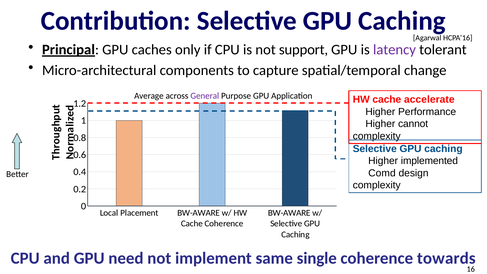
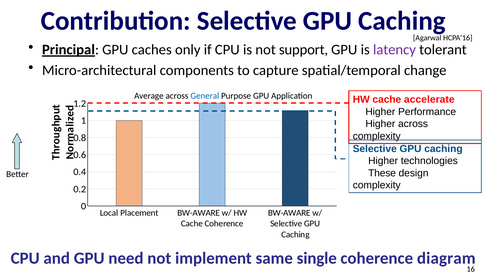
General colour: purple -> blue
❌Higher cannot: cannot -> across
implemented: implemented -> technologies
Comd: Comd -> These
towards: towards -> diagram
